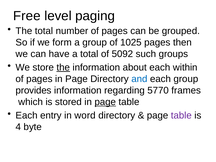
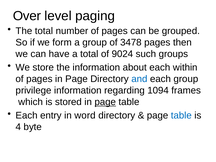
Free: Free -> Over
1025: 1025 -> 3478
5092: 5092 -> 9024
the at (63, 67) underline: present -> none
provides: provides -> privilege
5770: 5770 -> 1094
table at (181, 115) colour: purple -> blue
